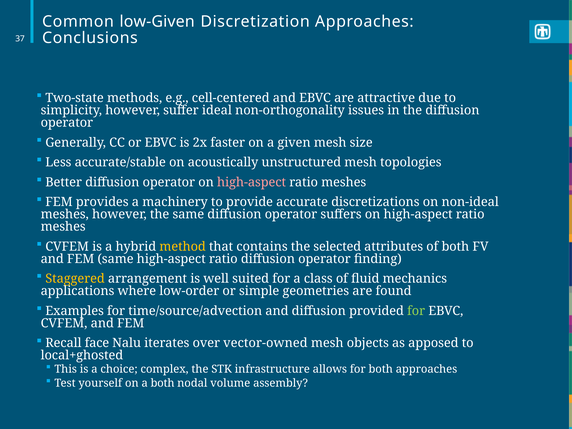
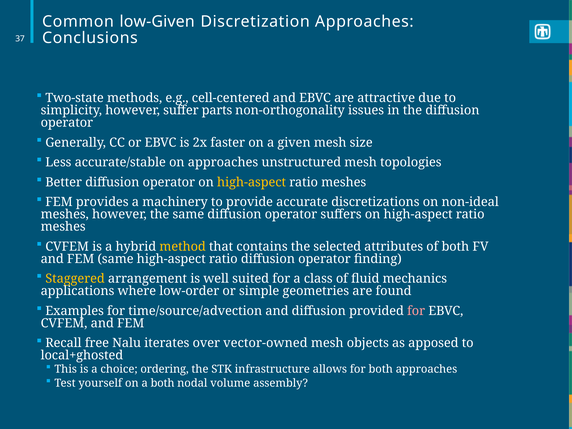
ideal: ideal -> parts
on acoustically: acoustically -> approaches
high-aspect at (252, 182) colour: pink -> yellow
for at (416, 311) colour: light green -> pink
face: face -> free
complex: complex -> ordering
